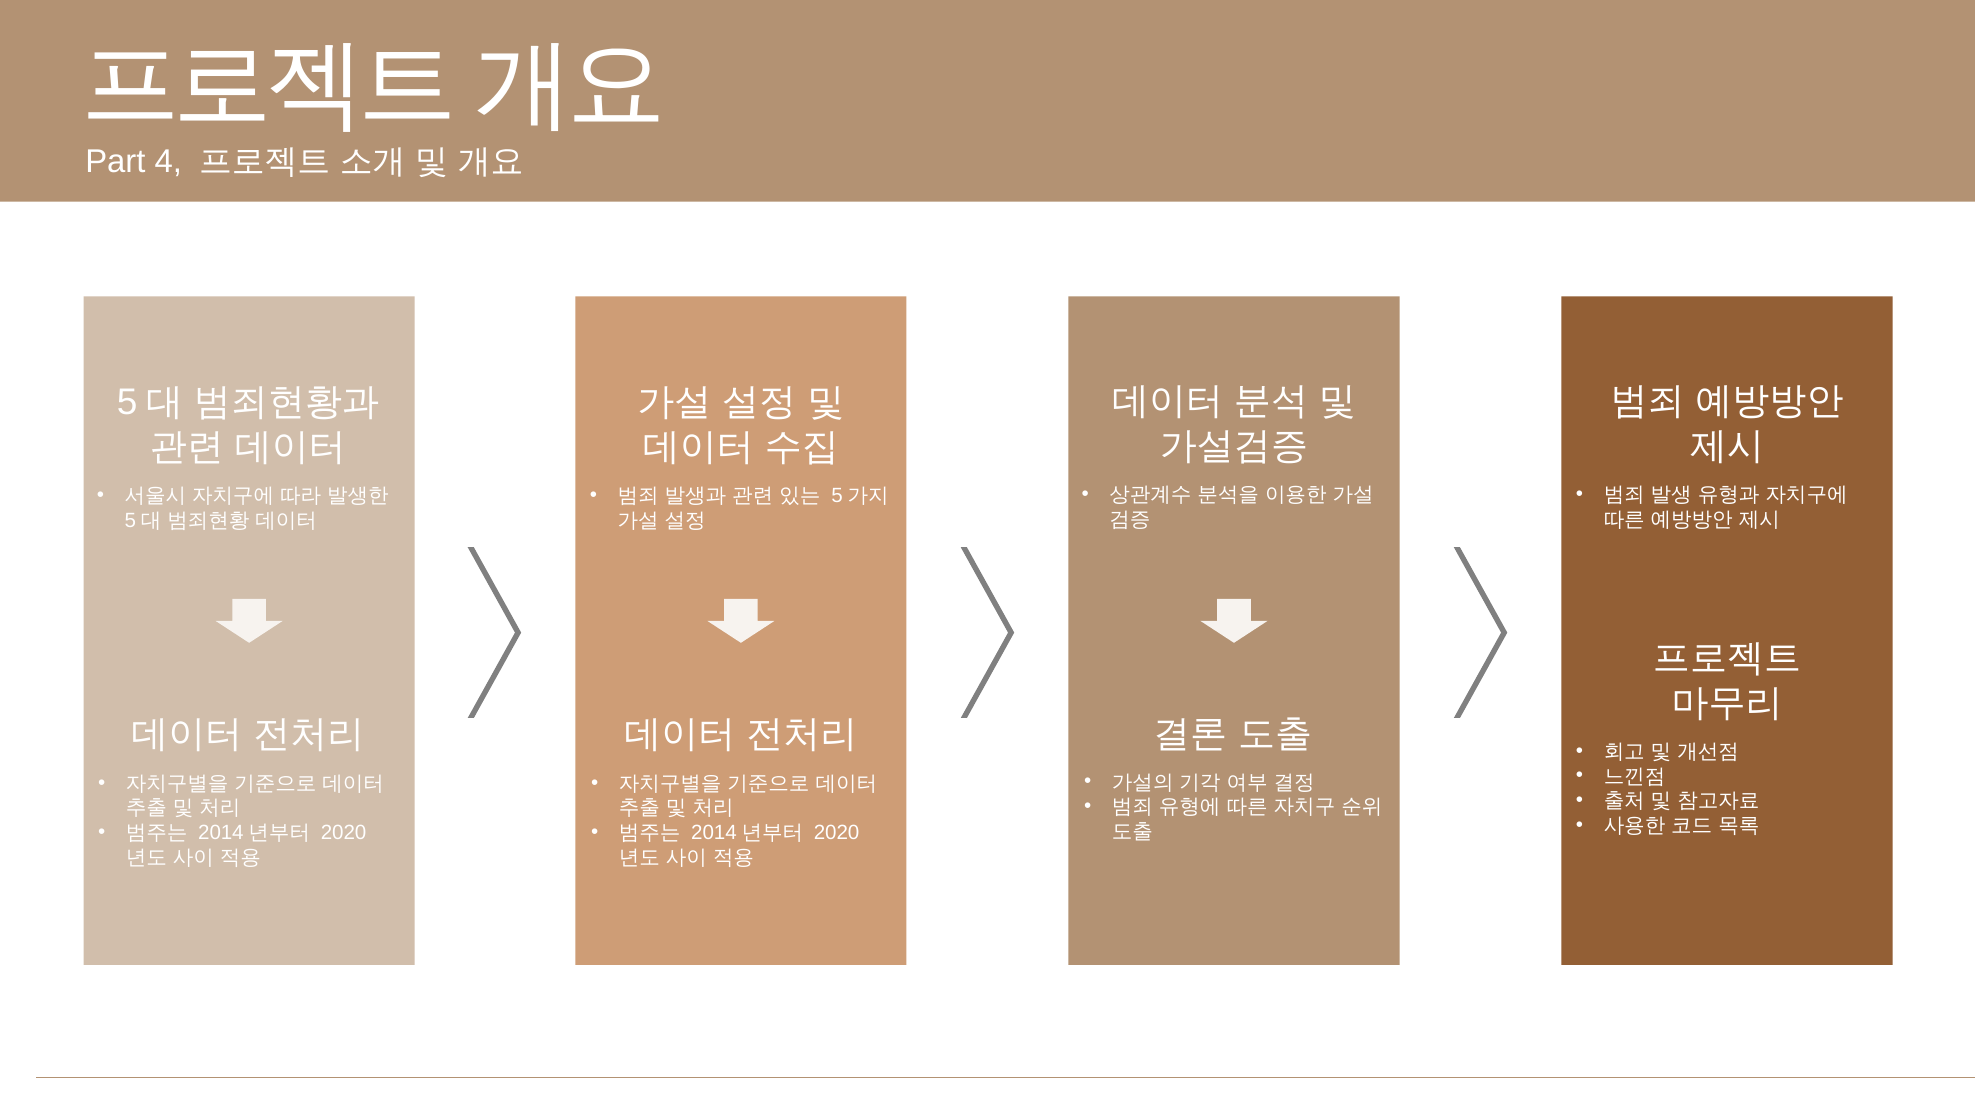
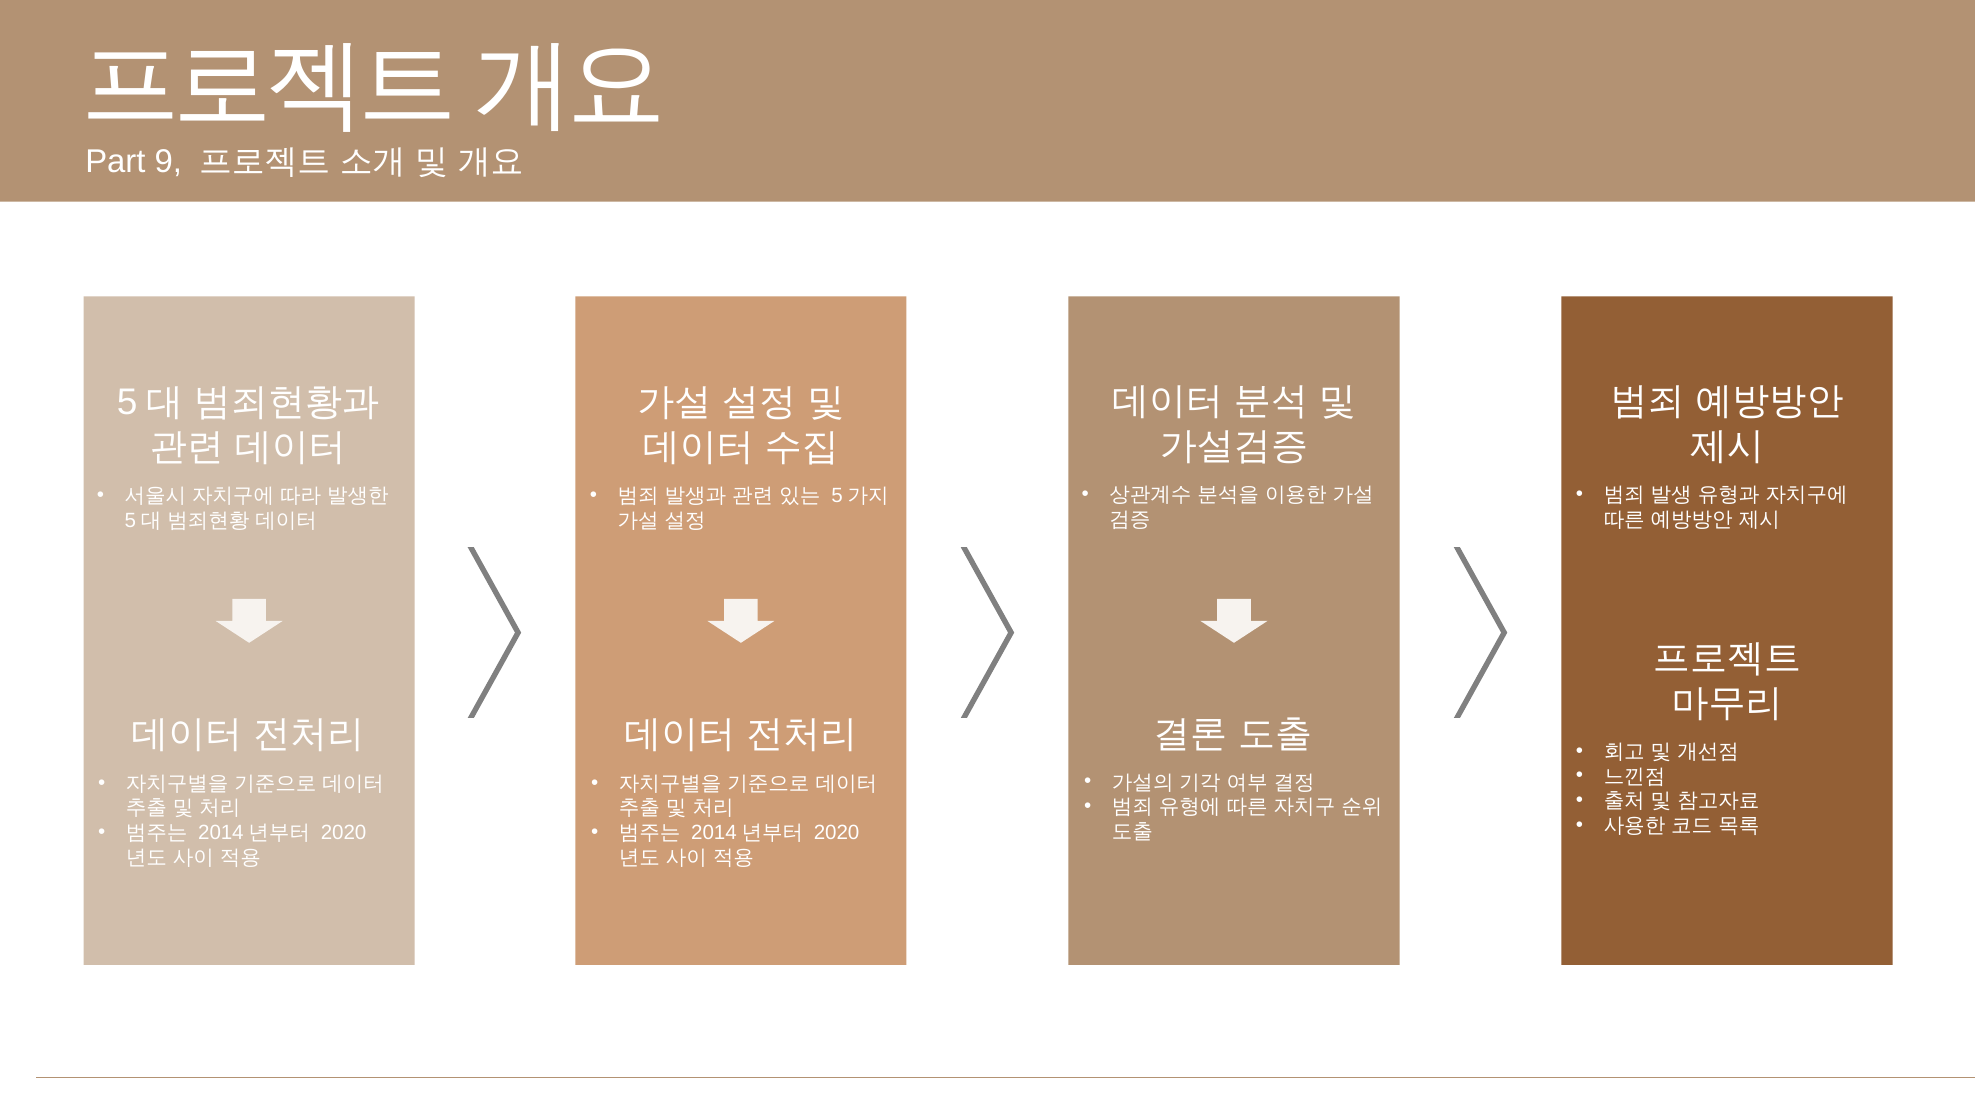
4: 4 -> 9
